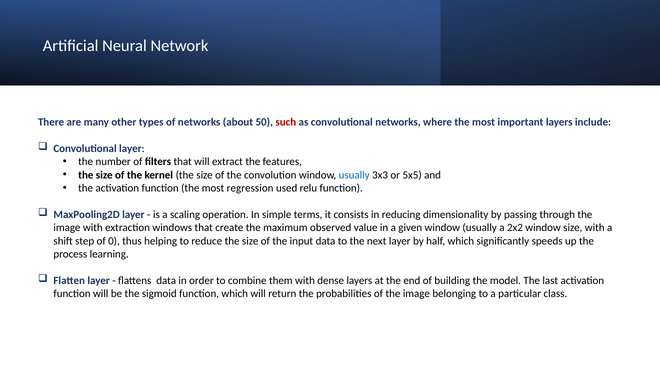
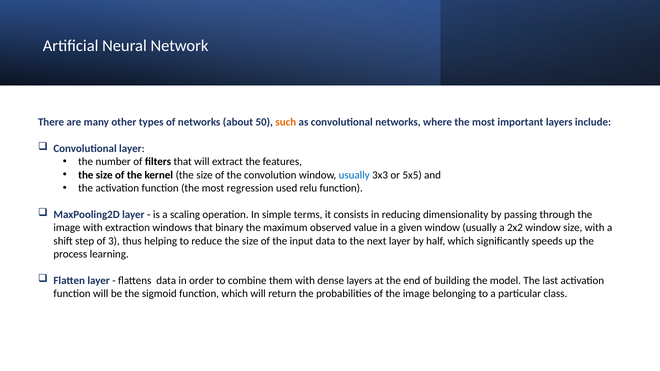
such colour: red -> orange
create: create -> binary
0: 0 -> 3
